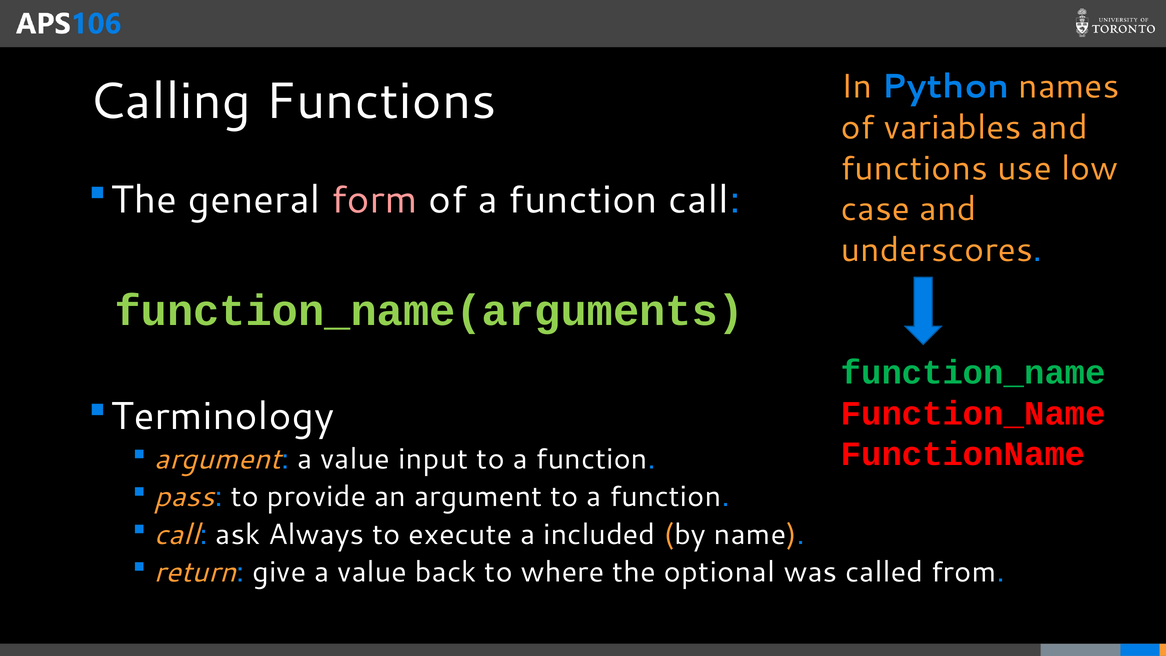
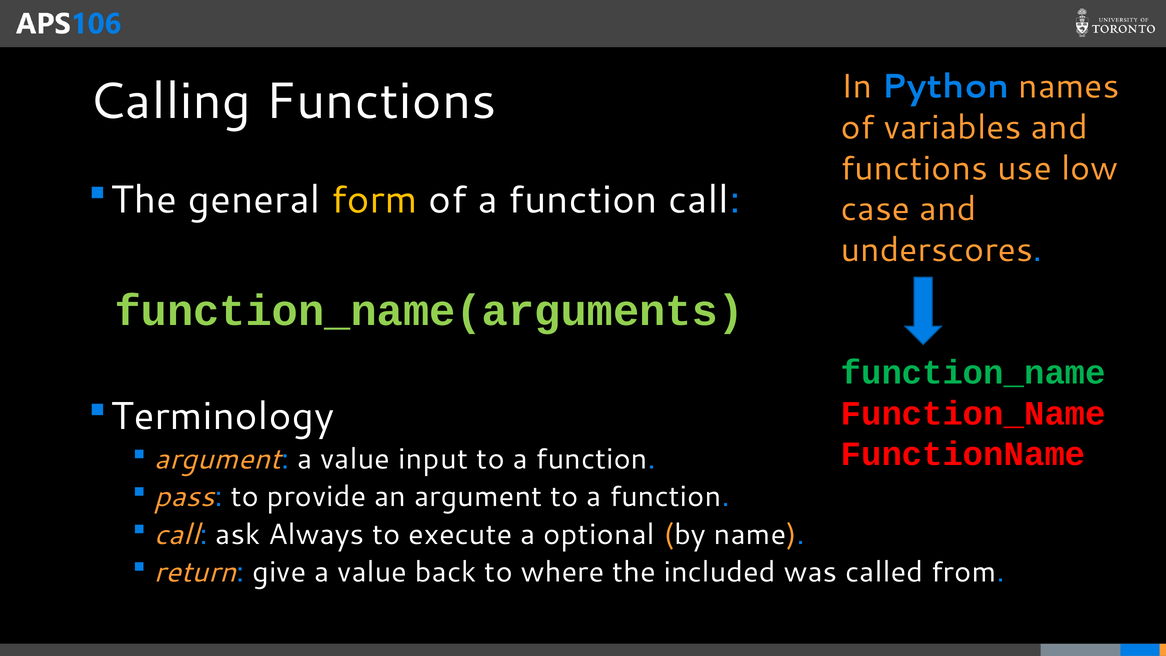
form colour: pink -> yellow
included: included -> optional
optional: optional -> included
